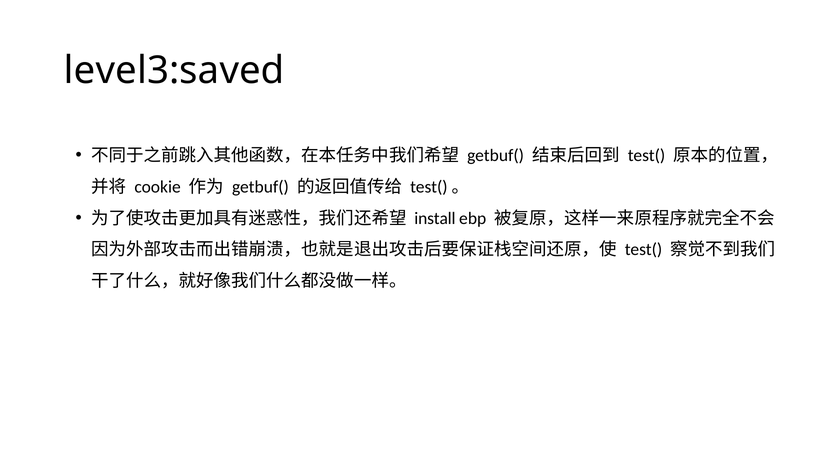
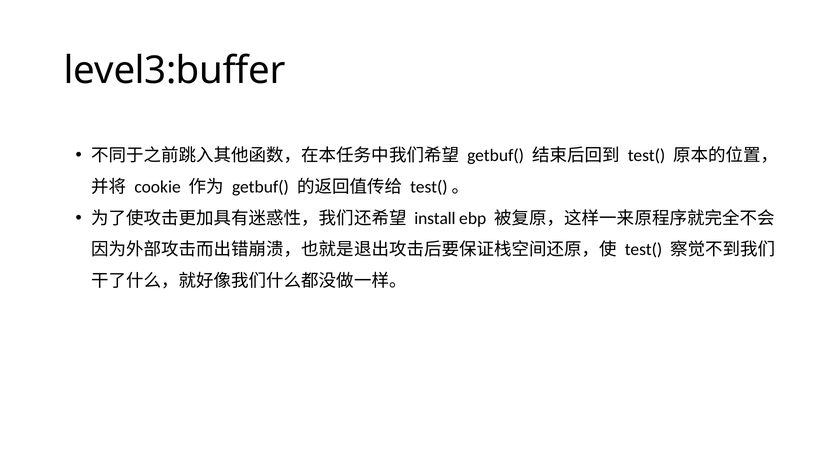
level3:saved: level3:saved -> level3:buffer
